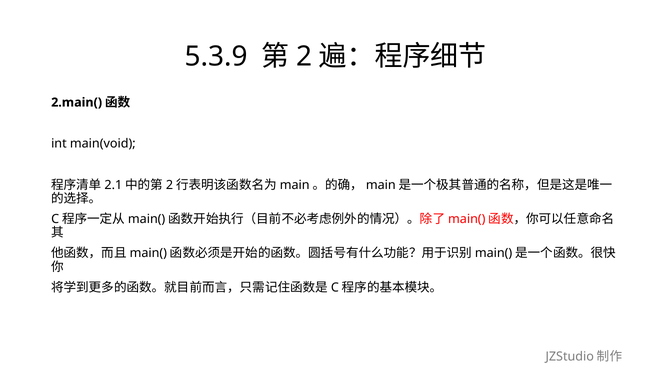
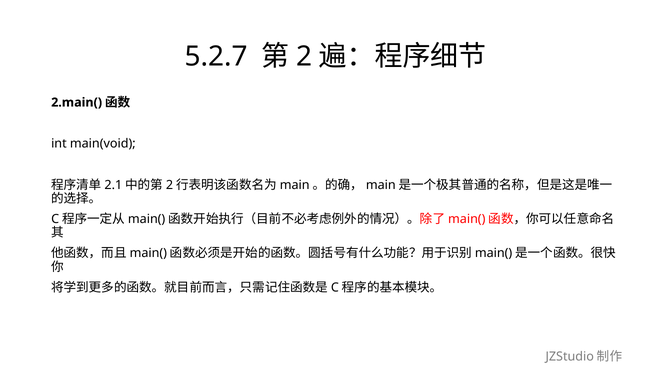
5.3.9: 5.3.9 -> 5.2.7
